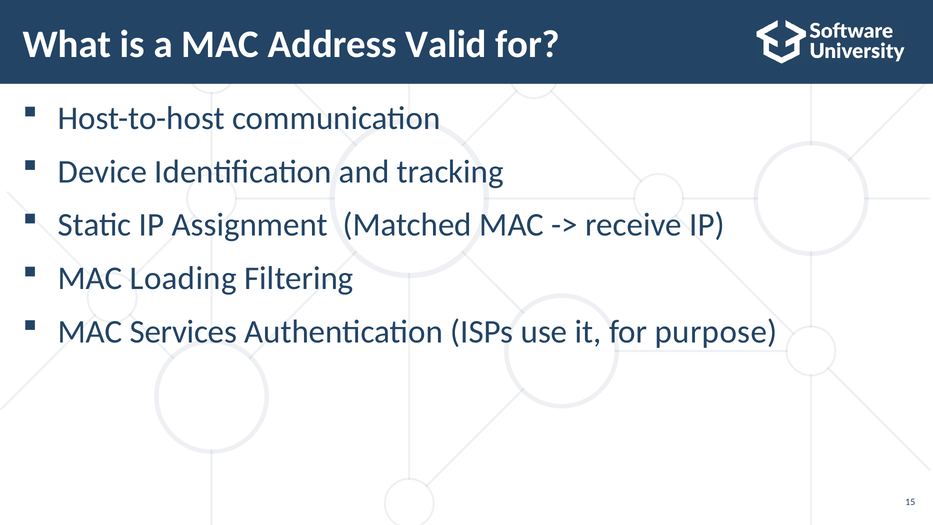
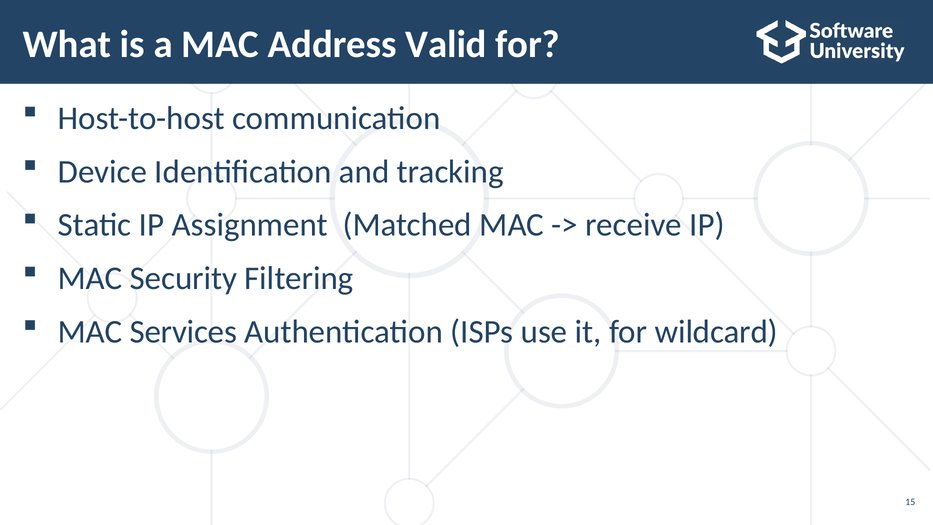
Loading: Loading -> Security
purpose: purpose -> wildcard
